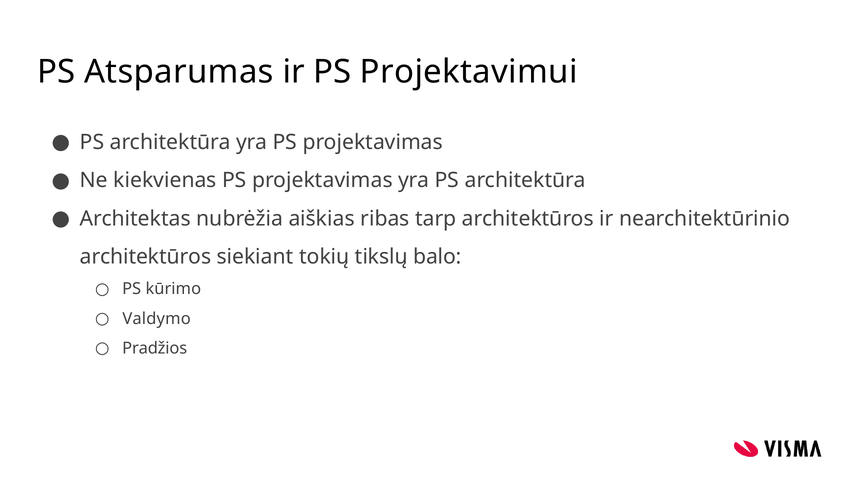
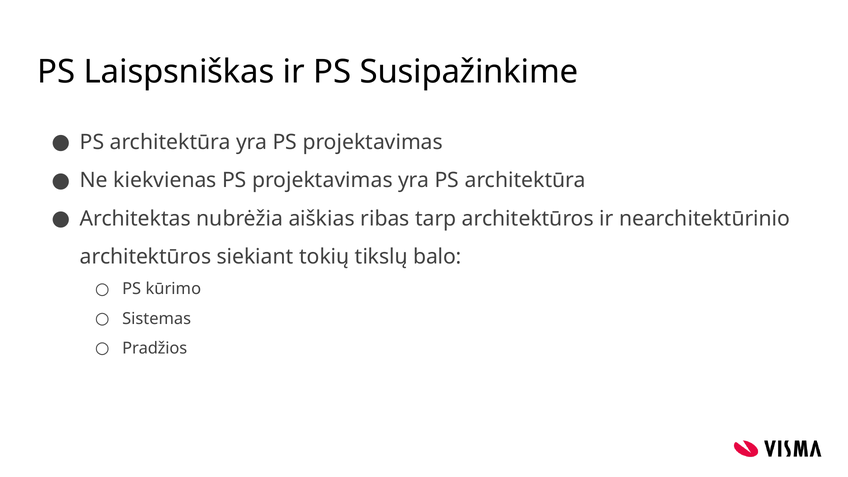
Atsparumas: Atsparumas -> Laispsniškas
Projektavimui: Projektavimui -> Susipažinkime
Valdymo: Valdymo -> Sistemas
